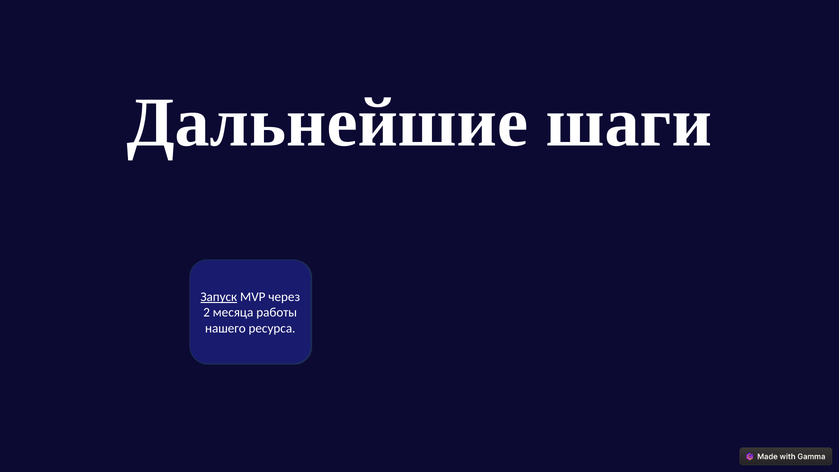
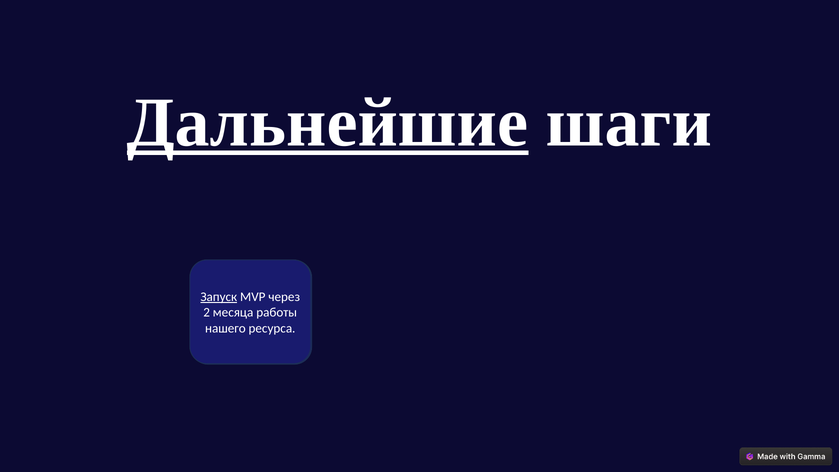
Дальнейшие underline: none -> present
